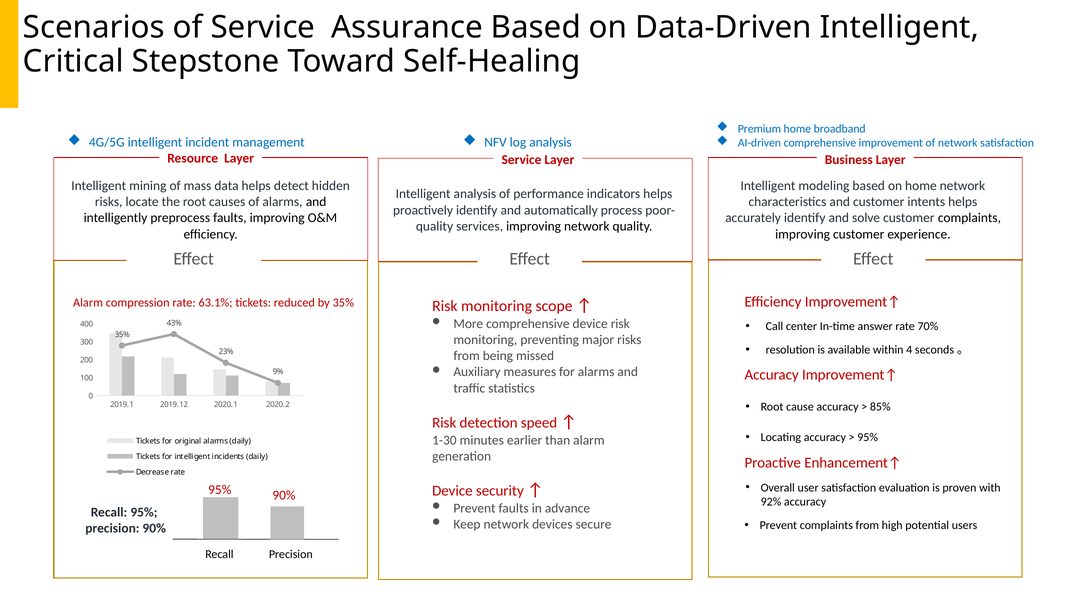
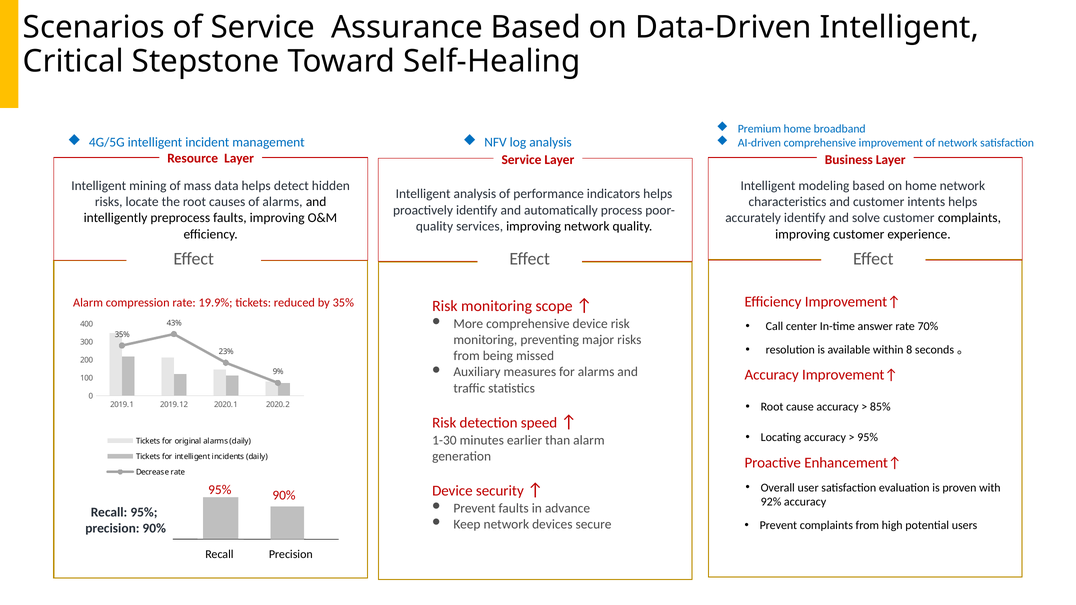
63.1%: 63.1% -> 19.9%
4: 4 -> 8
